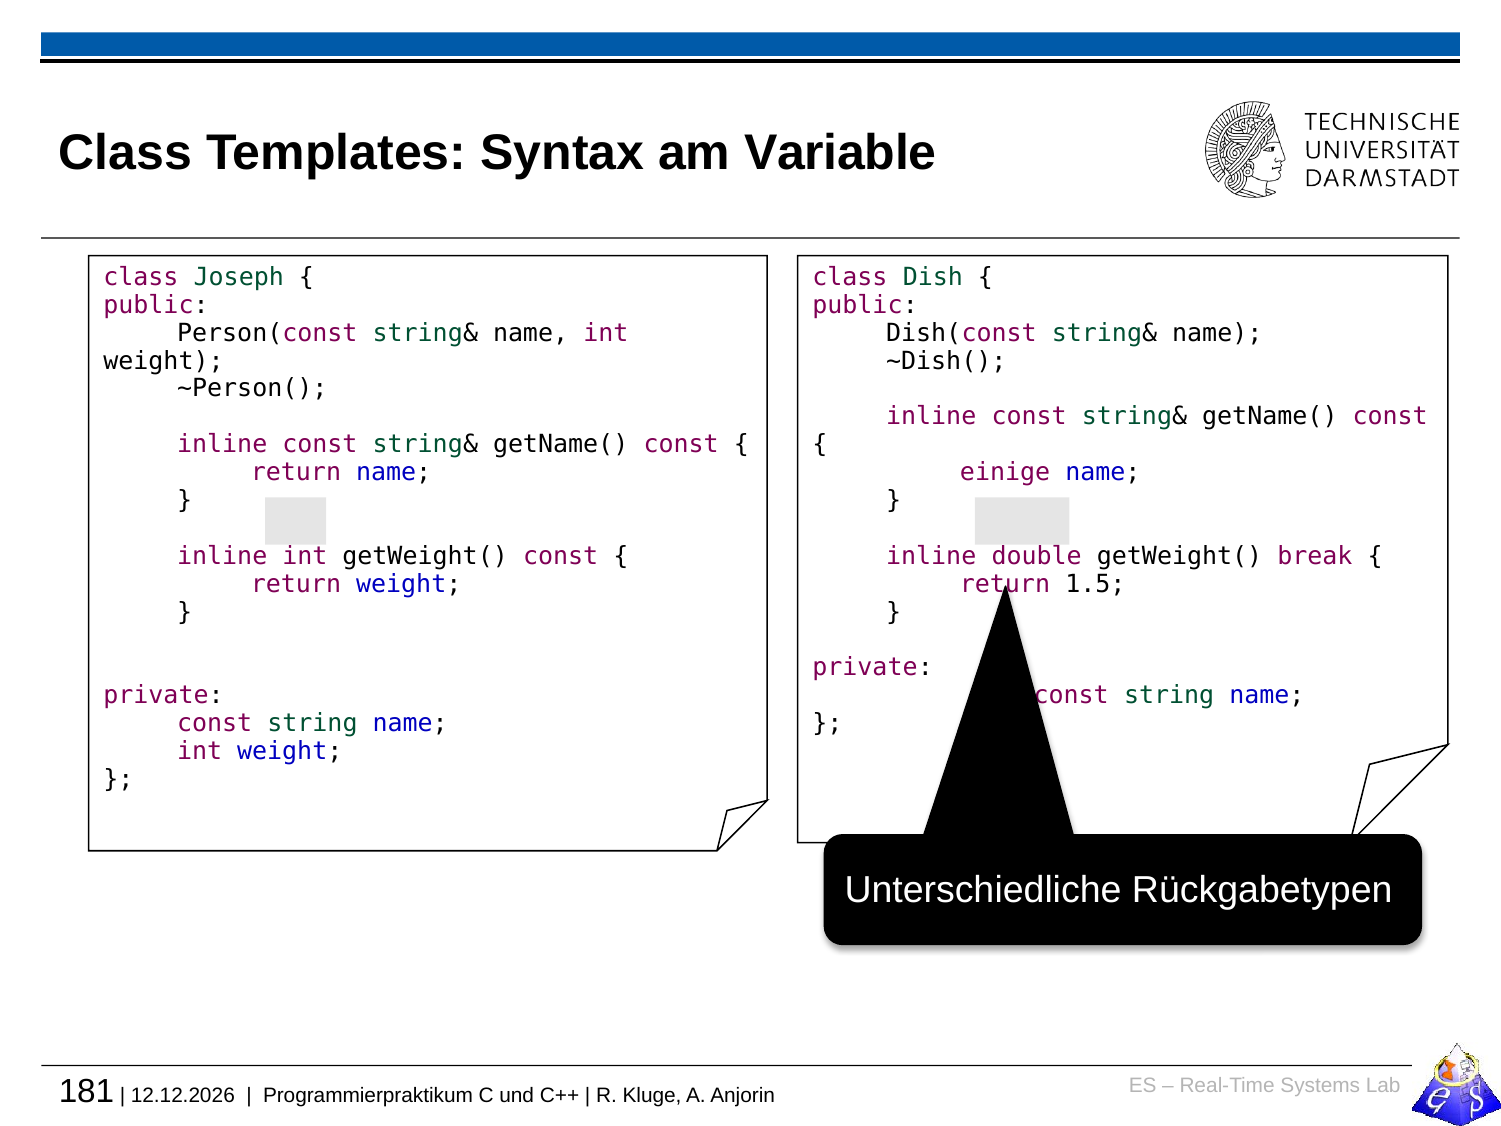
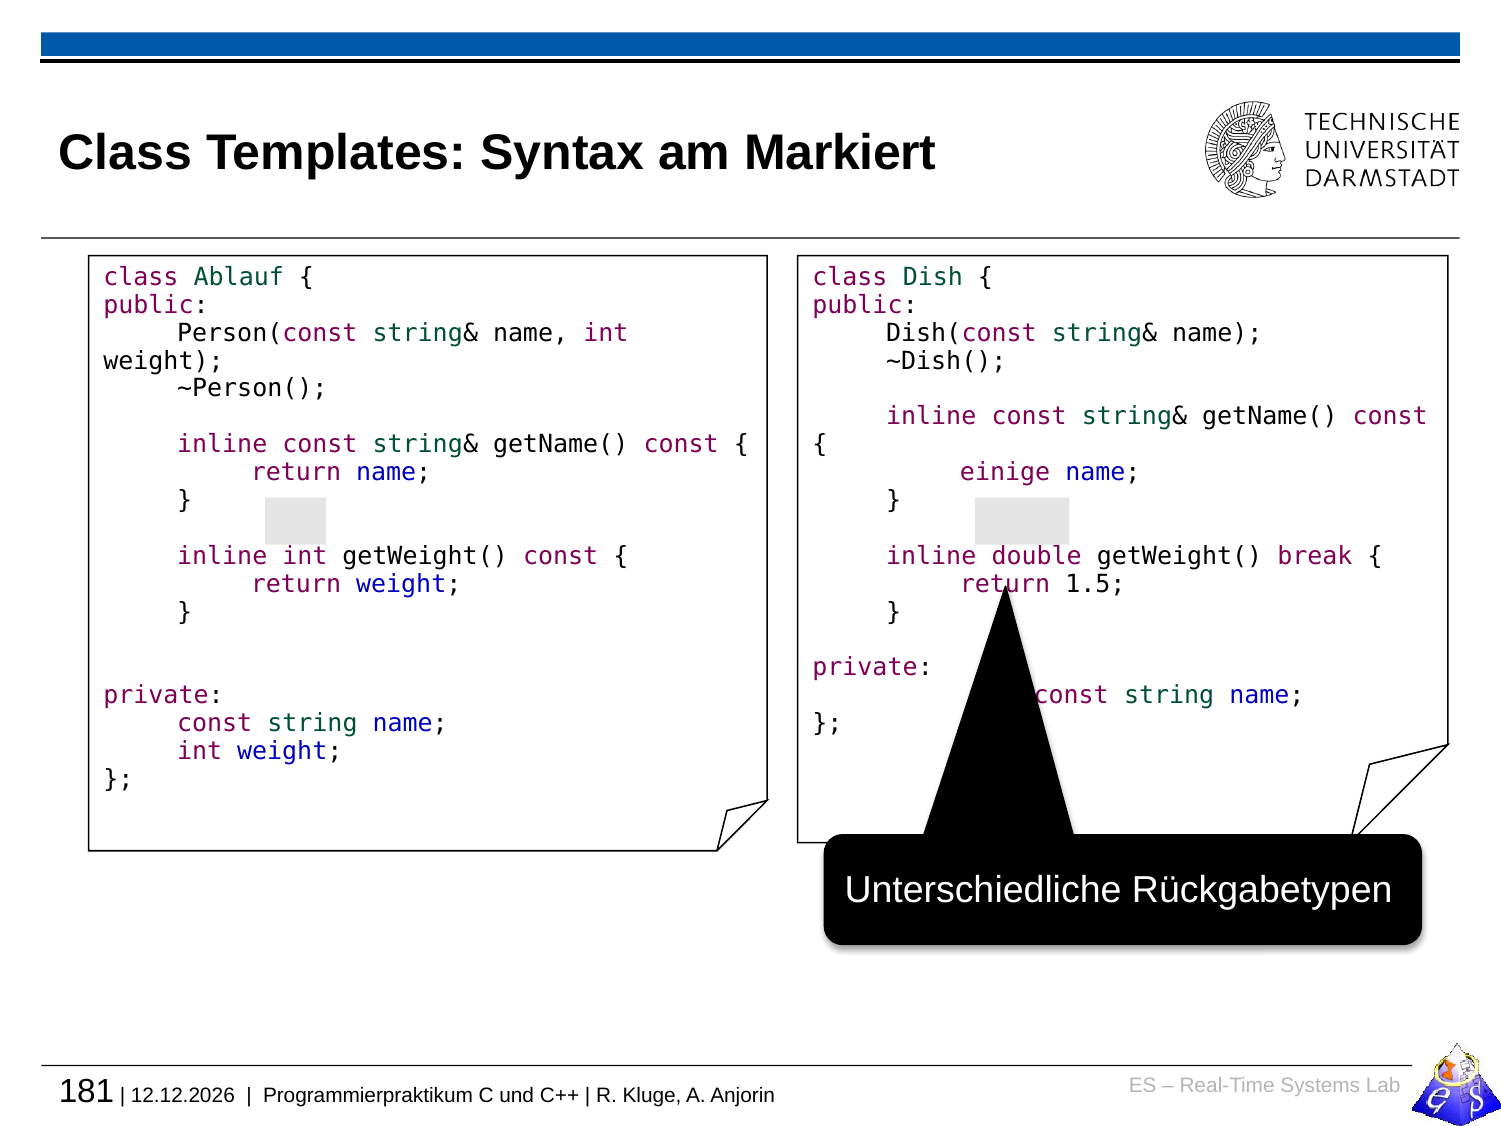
Variable: Variable -> Markiert
Joseph: Joseph -> Ablauf
